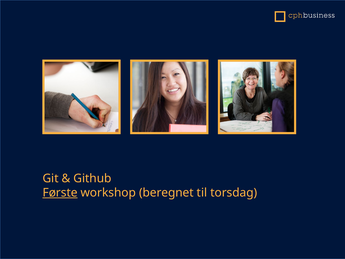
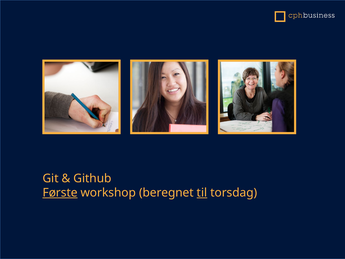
til underline: none -> present
